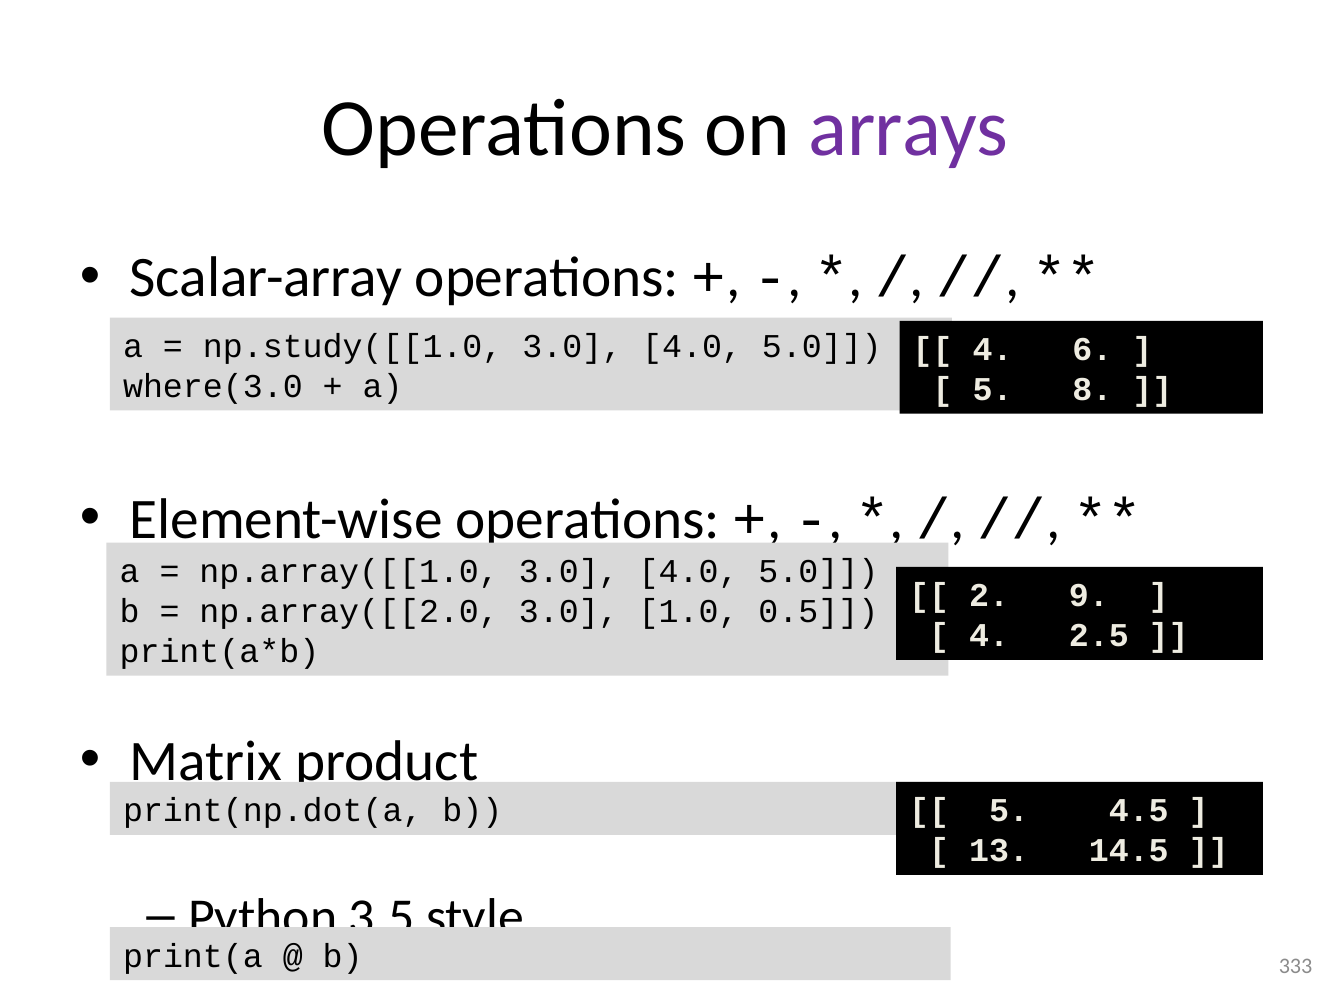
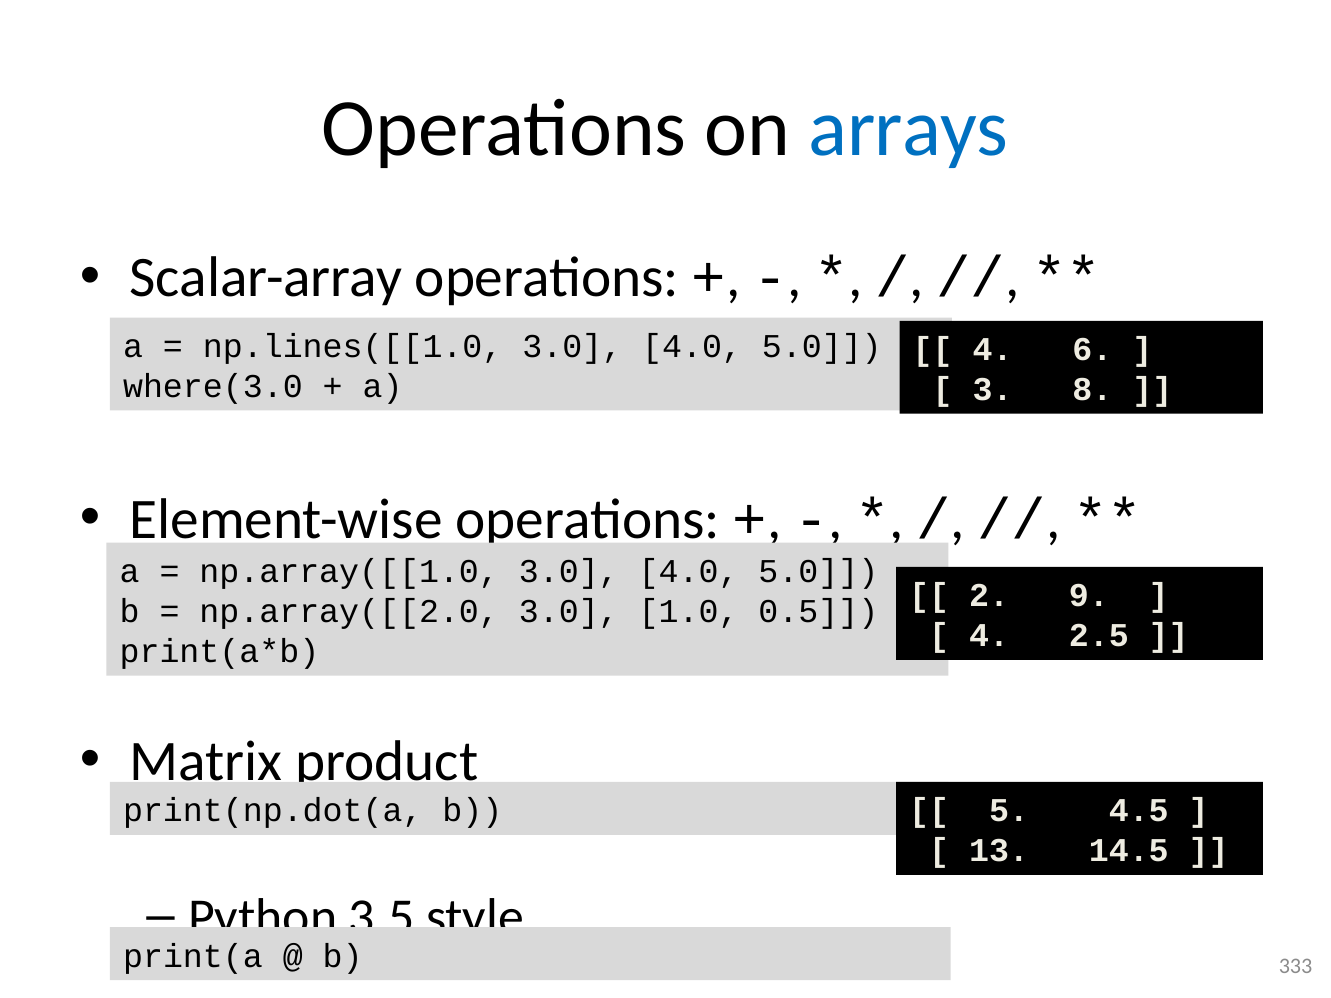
arrays colour: purple -> blue
np.study([[1.0: np.study([[1.0 -> np.lines([[1.0
5 at (993, 390): 5 -> 3
